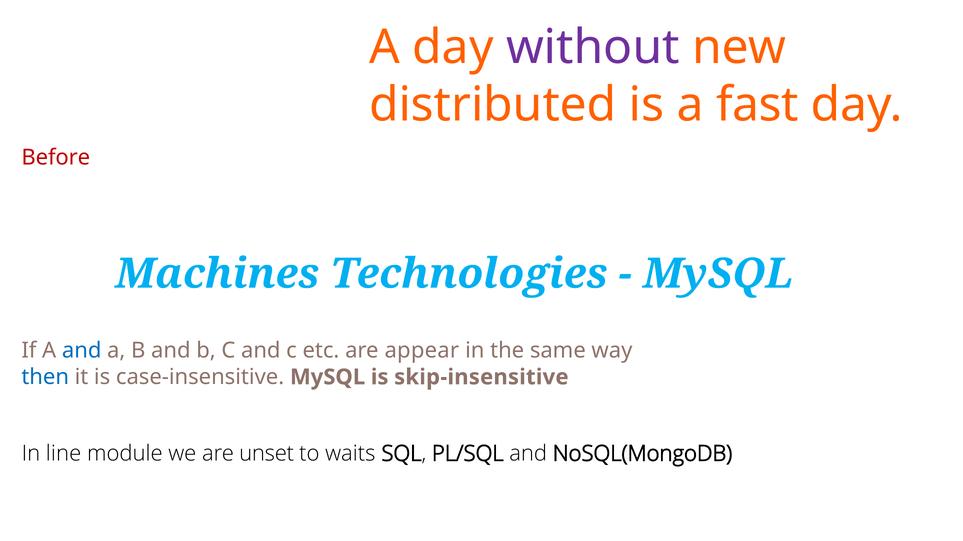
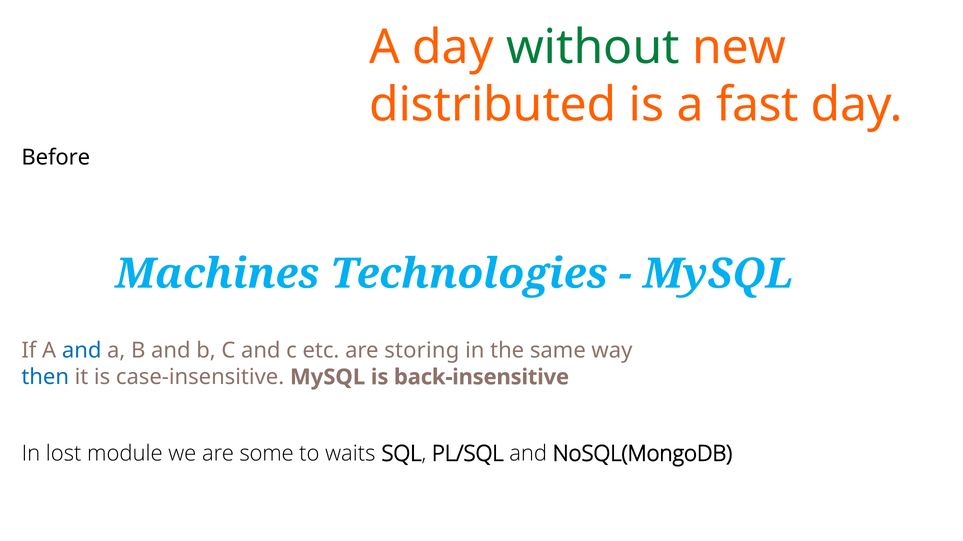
without colour: purple -> green
Before colour: red -> black
appear: appear -> storing
skip-insensitive: skip-insensitive -> back-insensitive
line: line -> lost
unset: unset -> some
